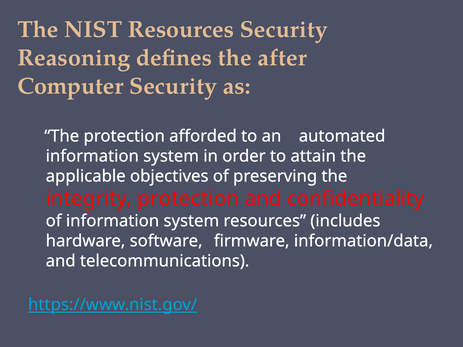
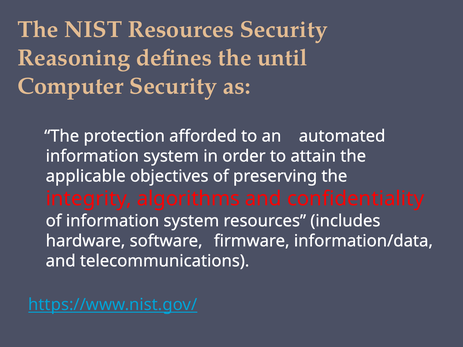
after: after -> until
integrity protection: protection -> algorithms
